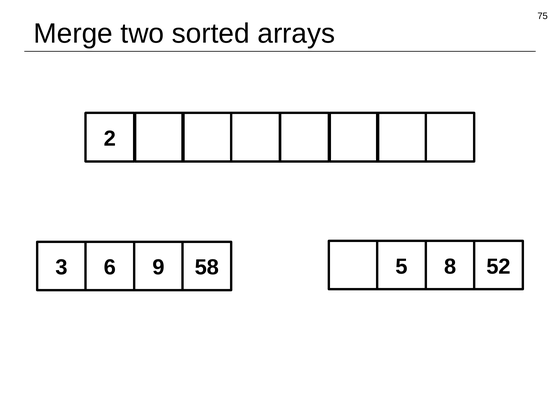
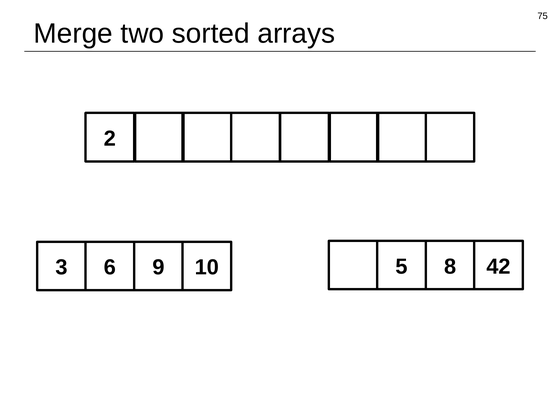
58: 58 -> 10
52: 52 -> 42
